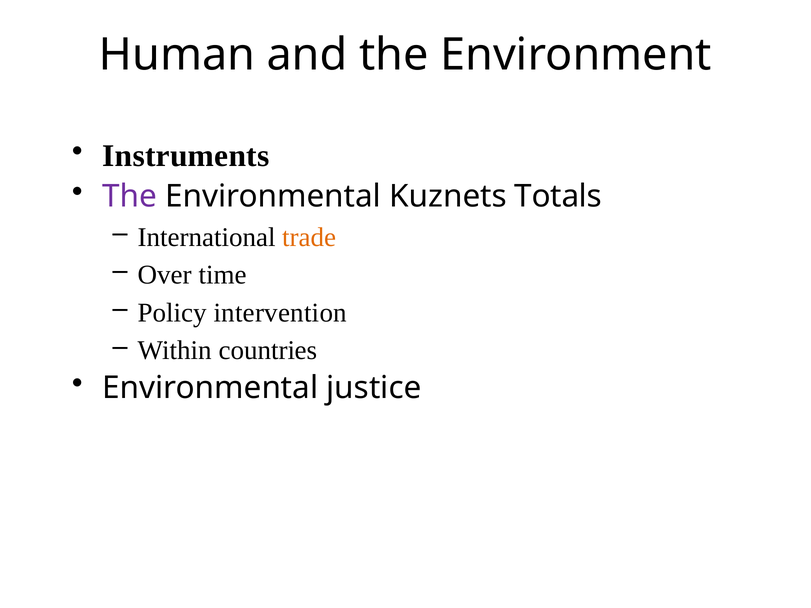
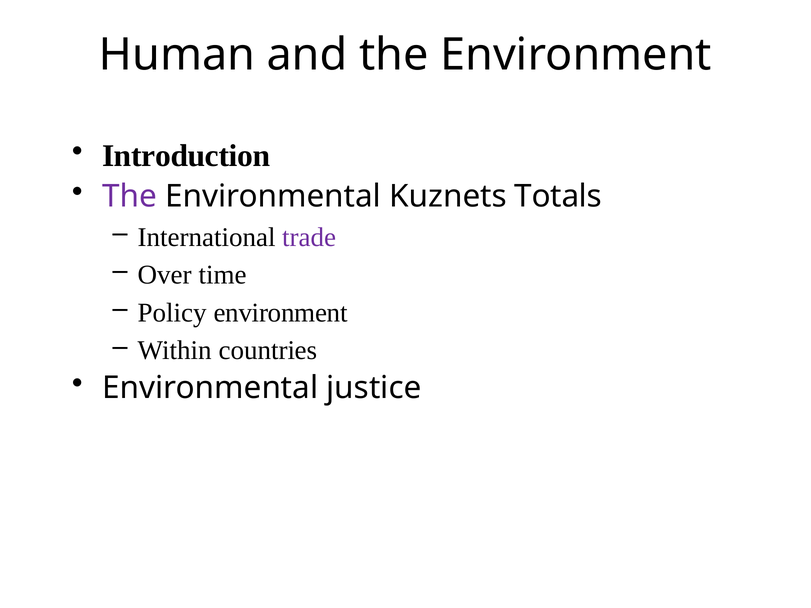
Instruments: Instruments -> Introduction
trade colour: orange -> purple
Policy intervention: intervention -> environment
